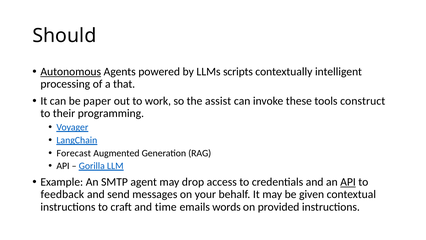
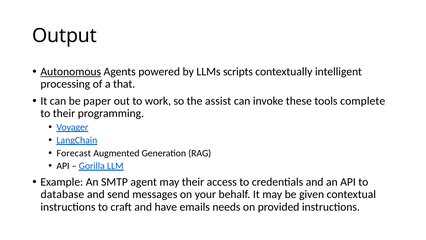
Should: Should -> Output
construct: construct -> complete
may drop: drop -> their
API at (348, 182) underline: present -> none
feedback: feedback -> database
time: time -> have
words: words -> needs
